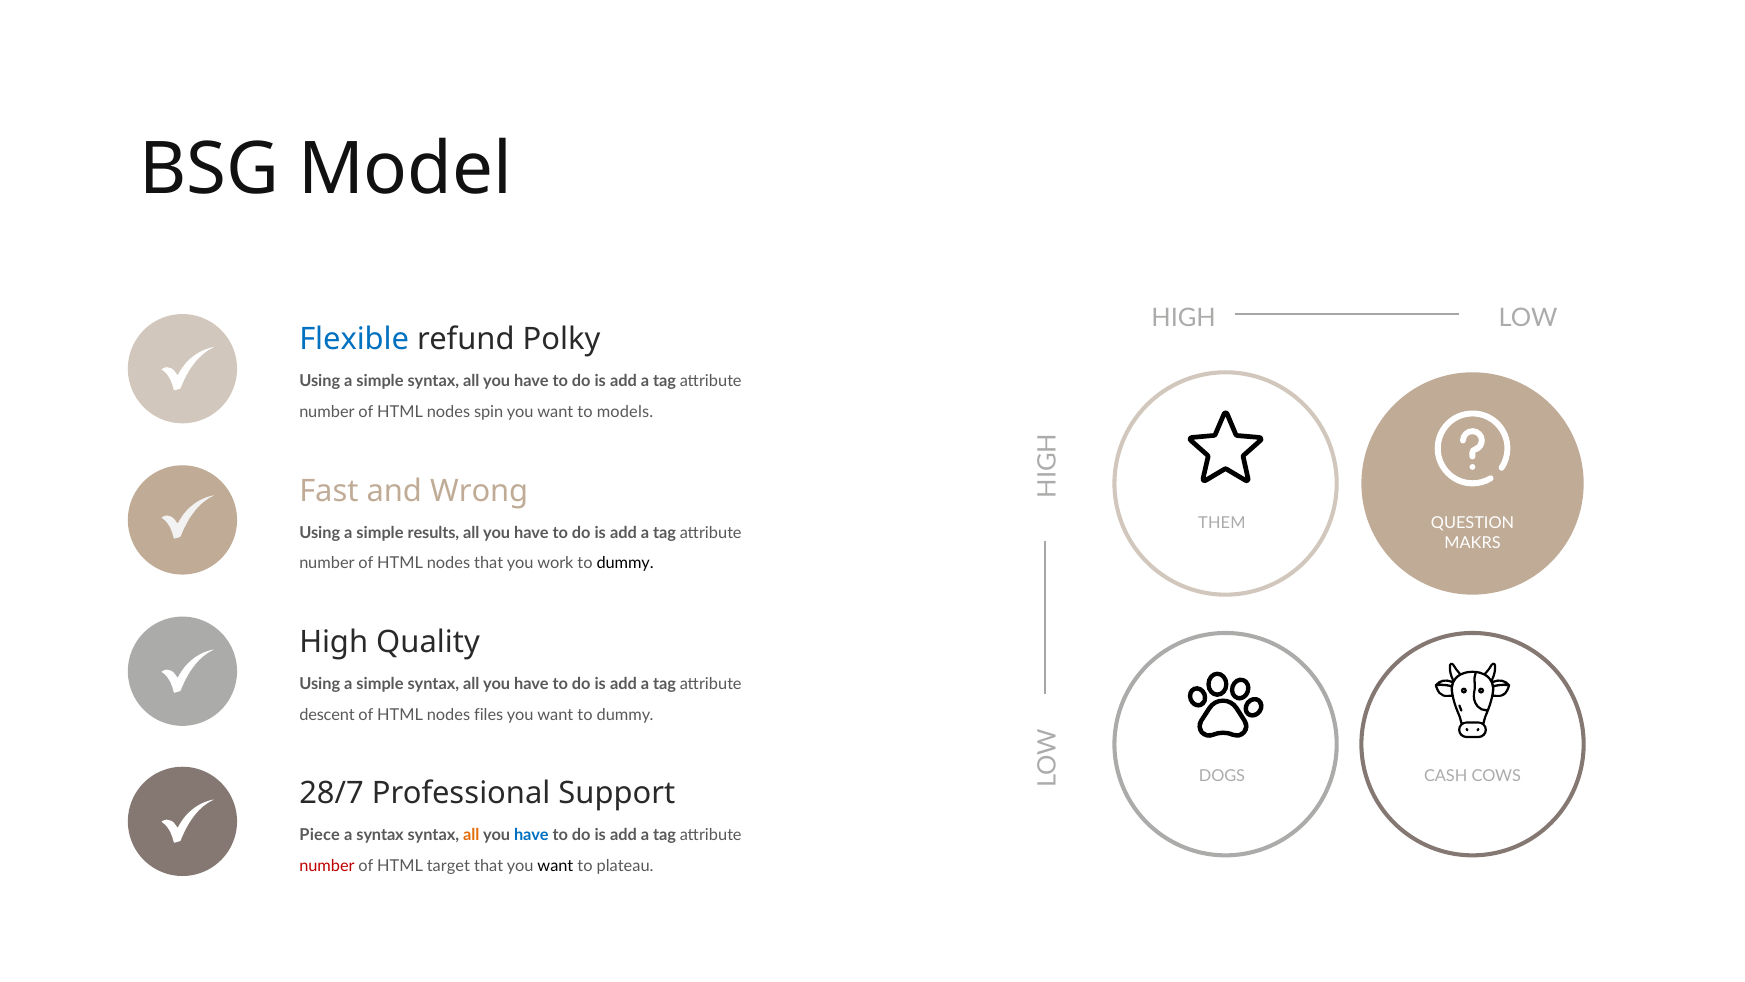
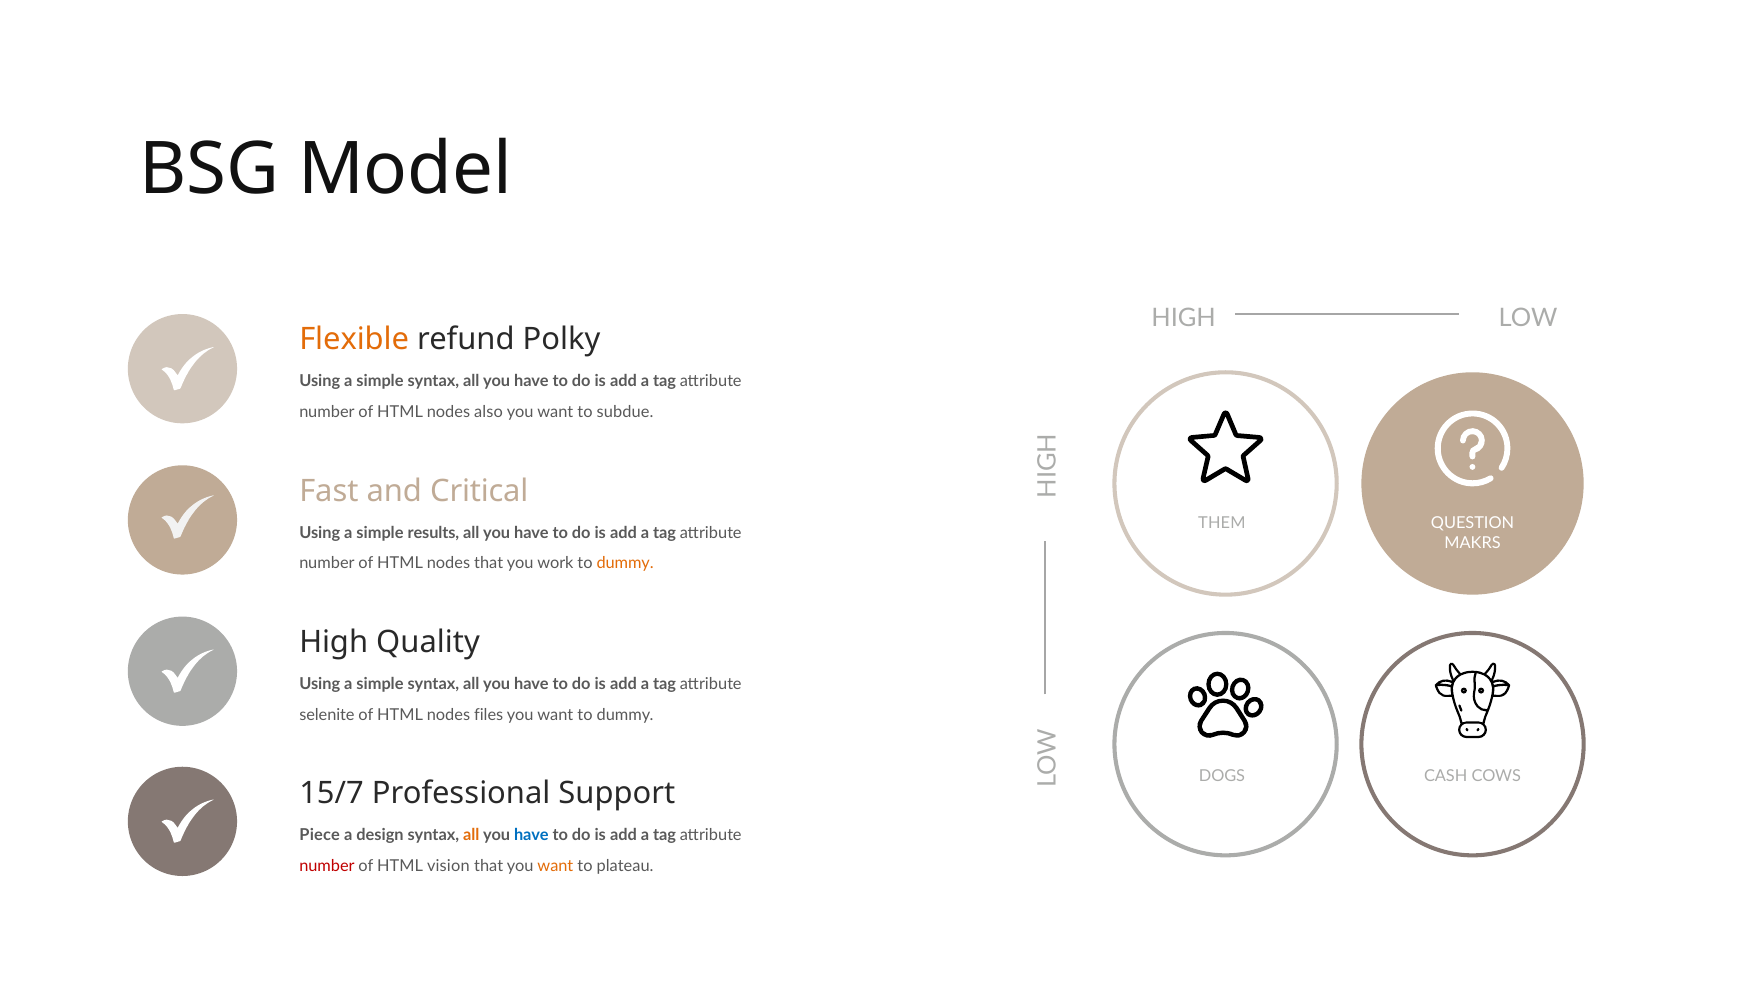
Flexible colour: blue -> orange
spin: spin -> also
models: models -> subdue
Wrong: Wrong -> Critical
dummy at (625, 563) colour: black -> orange
descent: descent -> selenite
28/7: 28/7 -> 15/7
a syntax: syntax -> design
target: target -> vision
want at (555, 866) colour: black -> orange
